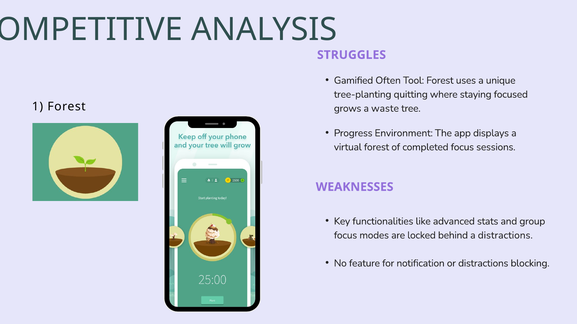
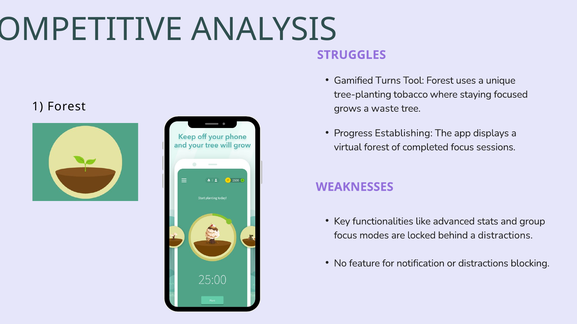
Often: Often -> Turns
quitting: quitting -> tobacco
Environment: Environment -> Establishing
